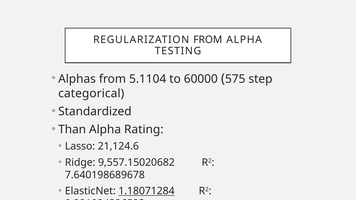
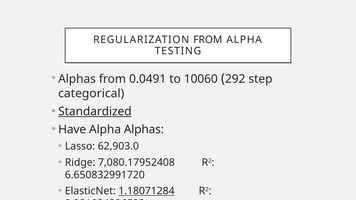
5.1104: 5.1104 -> 0.0491
60000: 60000 -> 10060
575: 575 -> 292
Standardized underline: none -> present
Than: Than -> Have
Alpha Rating: Rating -> Alphas
21,124.6: 21,124.6 -> 62,903.0
9,557.15020682: 9,557.15020682 -> 7,080.17952408
7.640198689678: 7.640198689678 -> 6.650832991720
